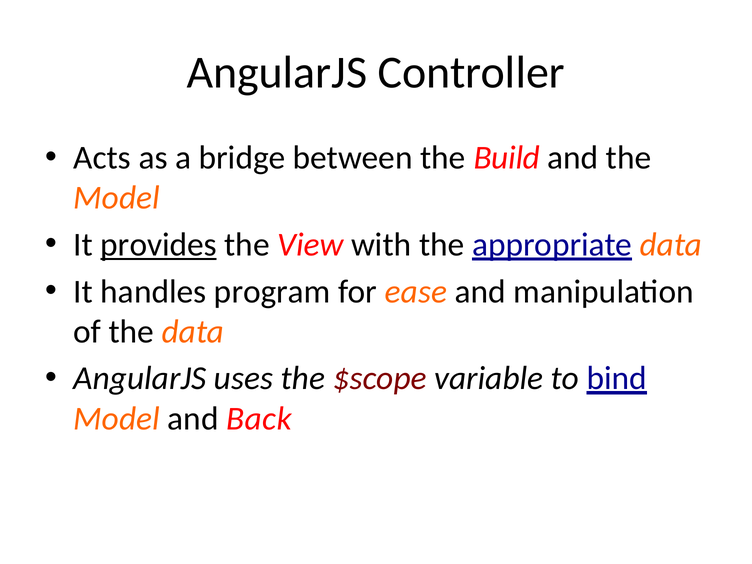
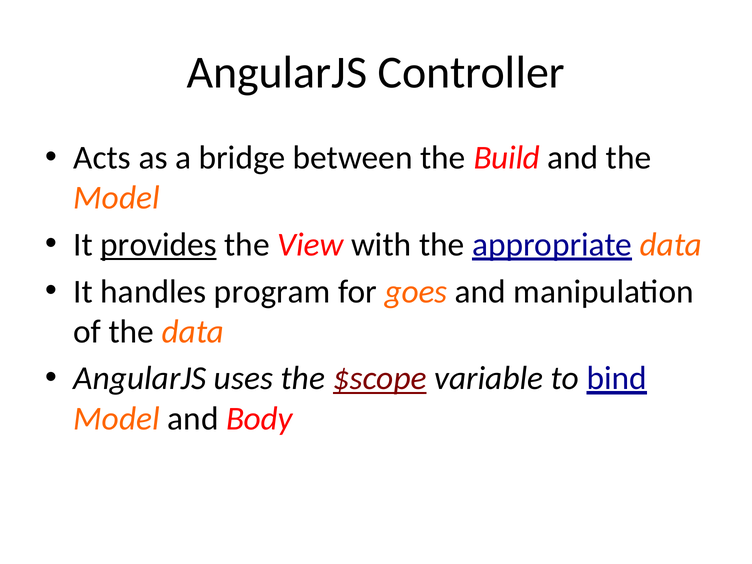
ease: ease -> goes
$scope underline: none -> present
Back: Back -> Body
